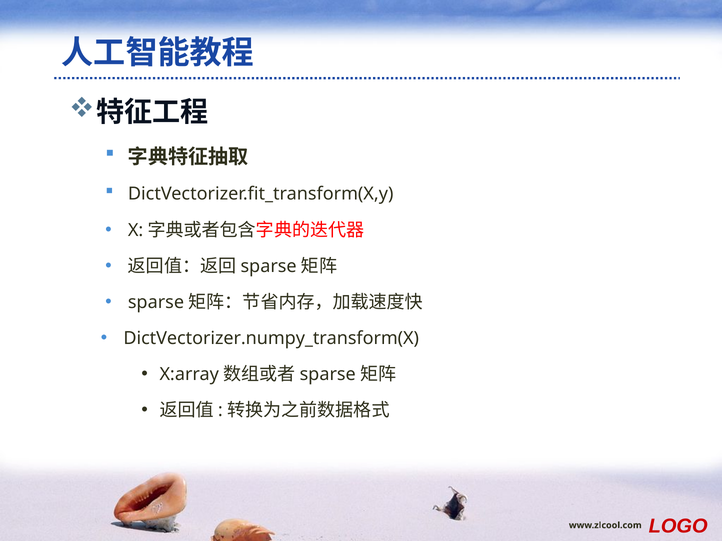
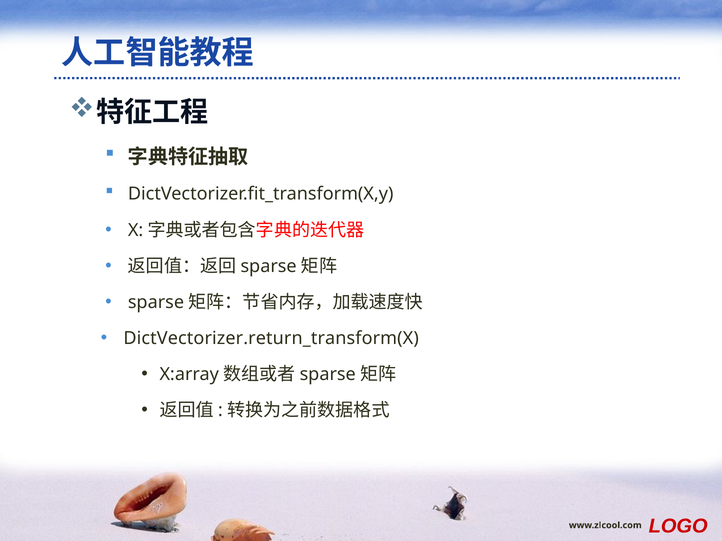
DictVectorizer.numpy_transform(X: DictVectorizer.numpy_transform(X -> DictVectorizer.return_transform(X
